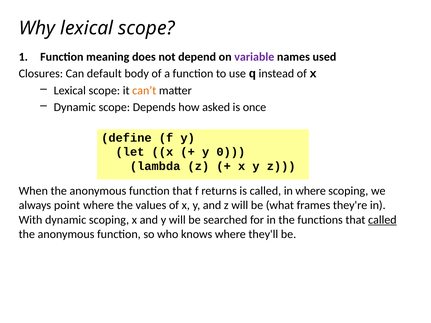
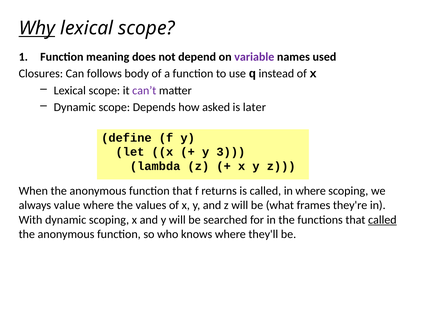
Why underline: none -> present
default: default -> follows
can’t colour: orange -> purple
once: once -> later
0: 0 -> 3
point: point -> value
